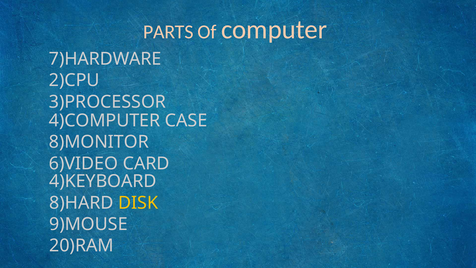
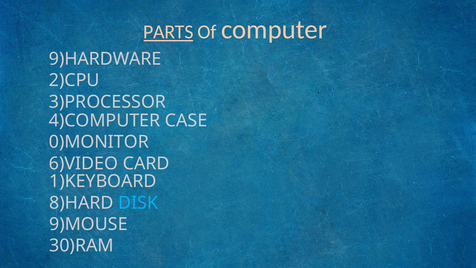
PARTS underline: none -> present
7)HARDWARE: 7)HARDWARE -> 9)HARDWARE
8)MONITOR: 8)MONITOR -> 0)MONITOR
4)KEYBOARD: 4)KEYBOARD -> 1)KEYBOARD
DISK colour: yellow -> light blue
20)RAM: 20)RAM -> 30)RAM
